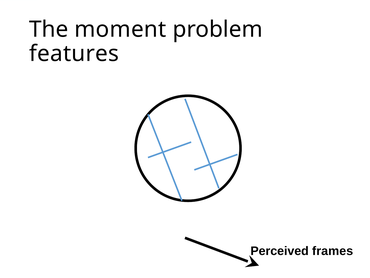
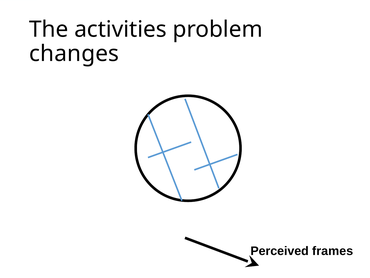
moment: moment -> activities
features: features -> changes
